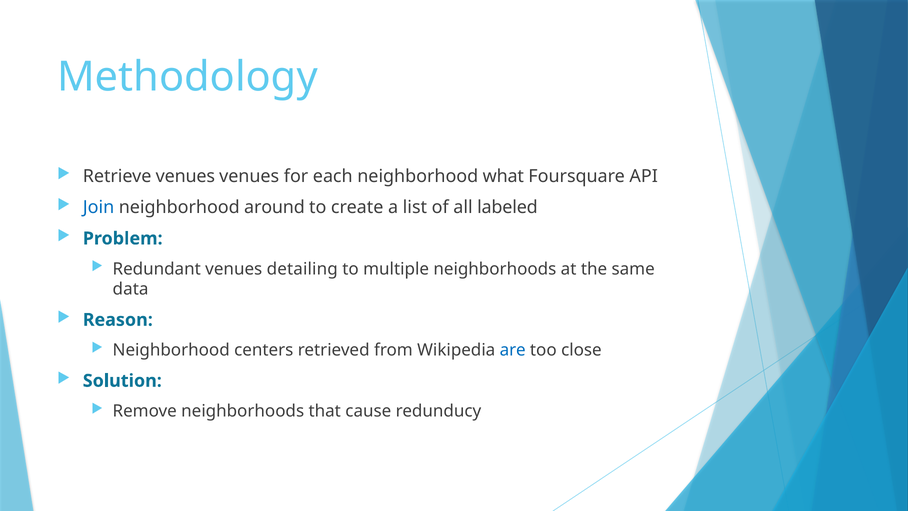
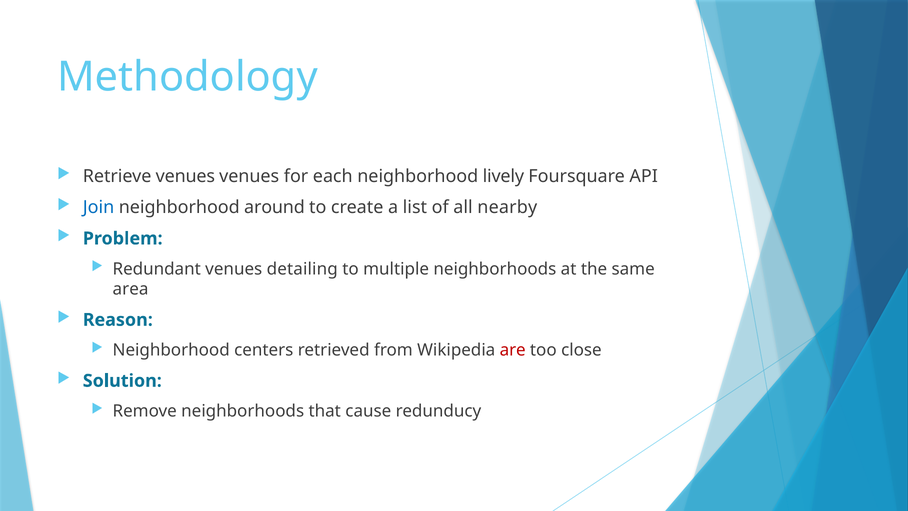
what: what -> lively
labeled: labeled -> nearby
data: data -> area
are colour: blue -> red
